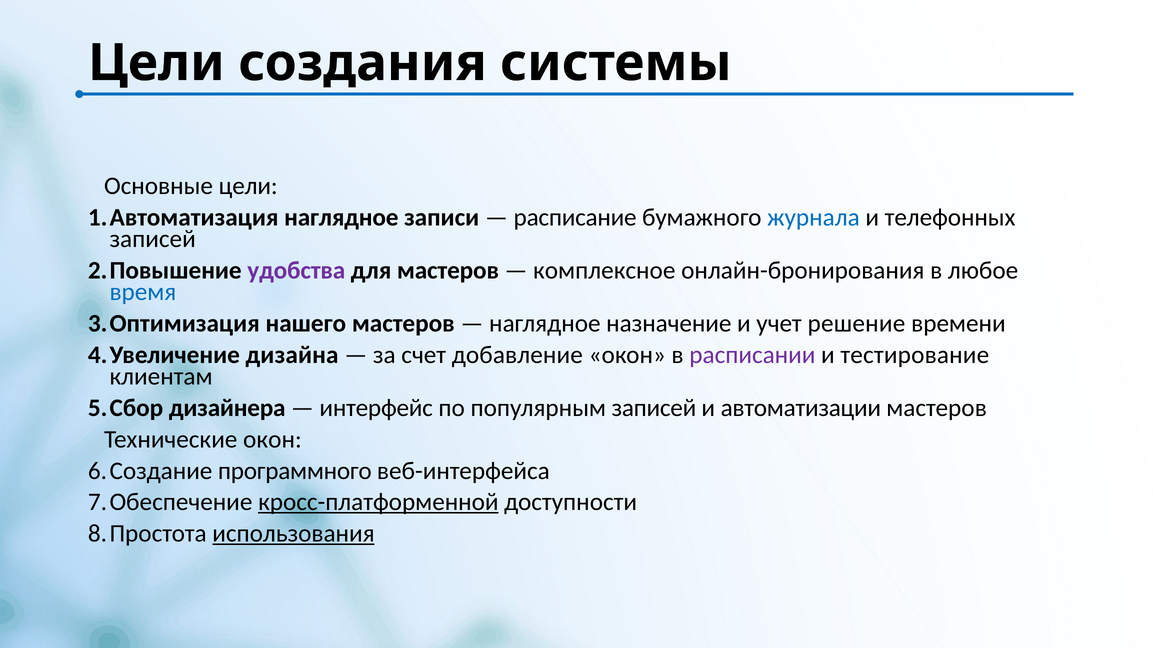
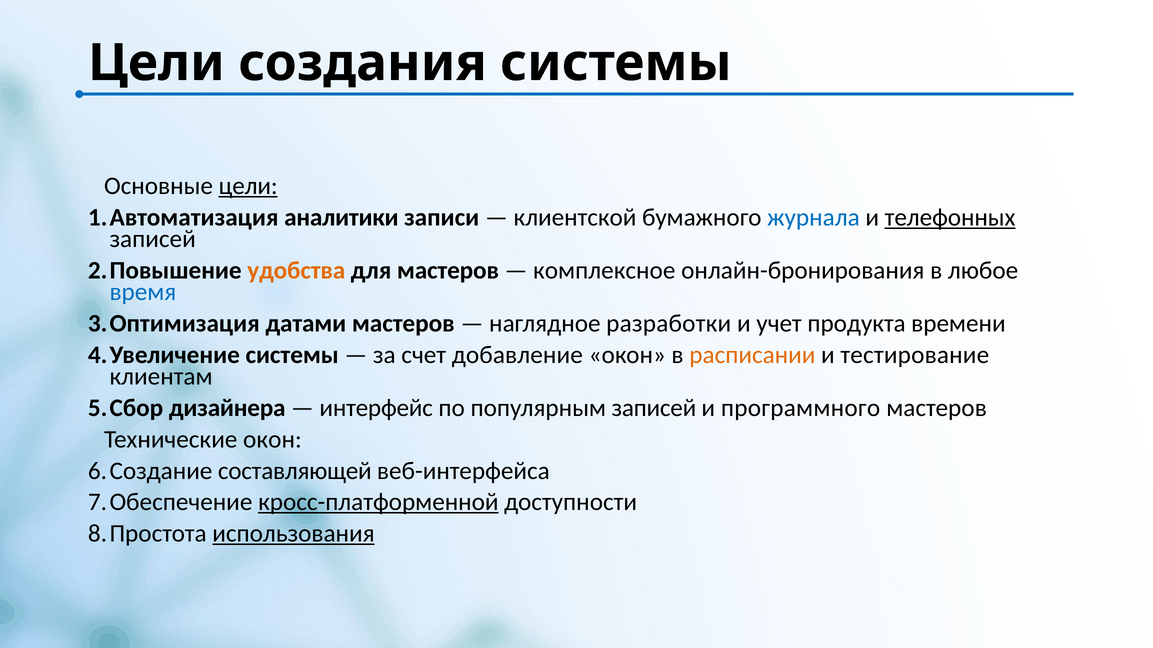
цели at (248, 186) underline: none -> present
наглядное at (341, 217): наглядное -> аналитики
расписание: расписание -> клиентской
телефонных underline: none -> present
удобства colour: purple -> orange
нашего: нашего -> датами
назначение: назначение -> разработки
решение: решение -> продукта
дизайна at (292, 355): дизайна -> системы
расписании colour: purple -> orange
автоматизации: автоматизации -> программного
программного: программного -> составляющей
